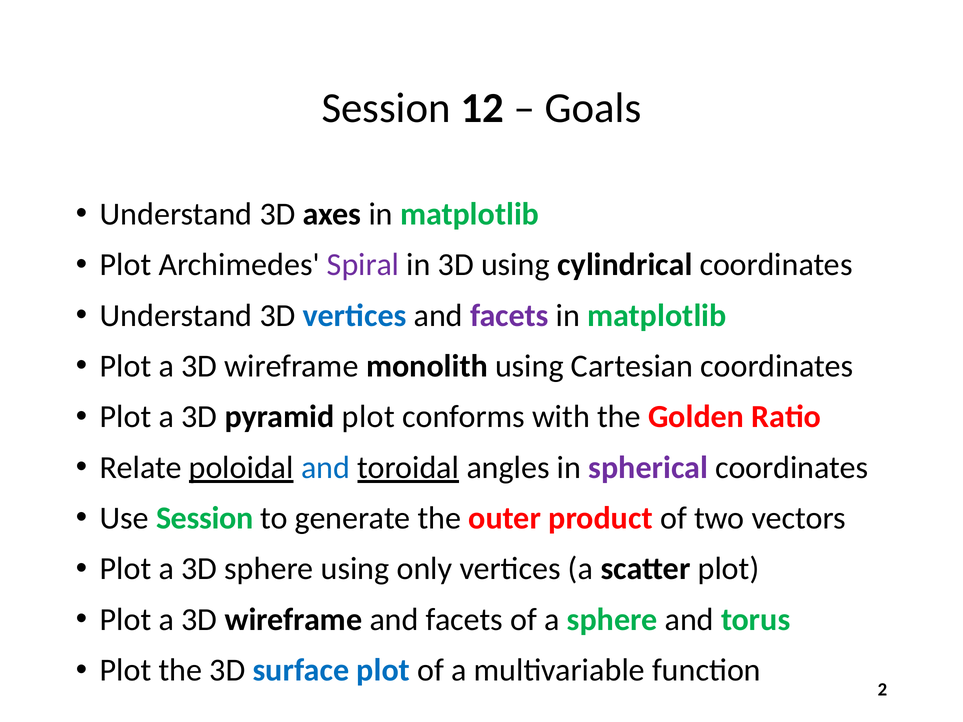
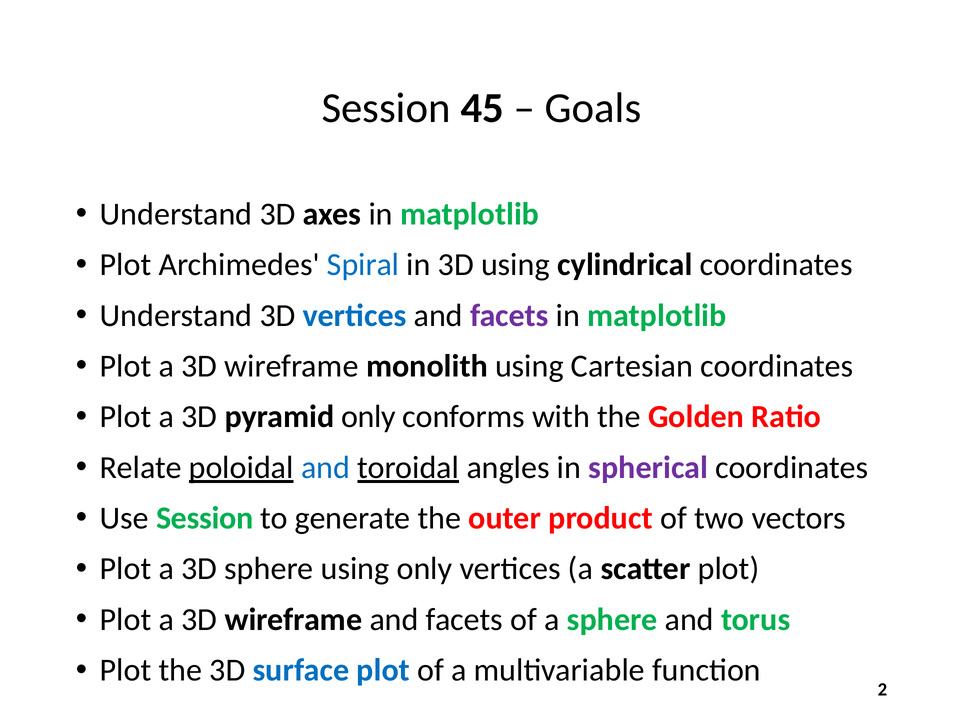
12: 12 -> 45
Spiral colour: purple -> blue
pyramid plot: plot -> only
